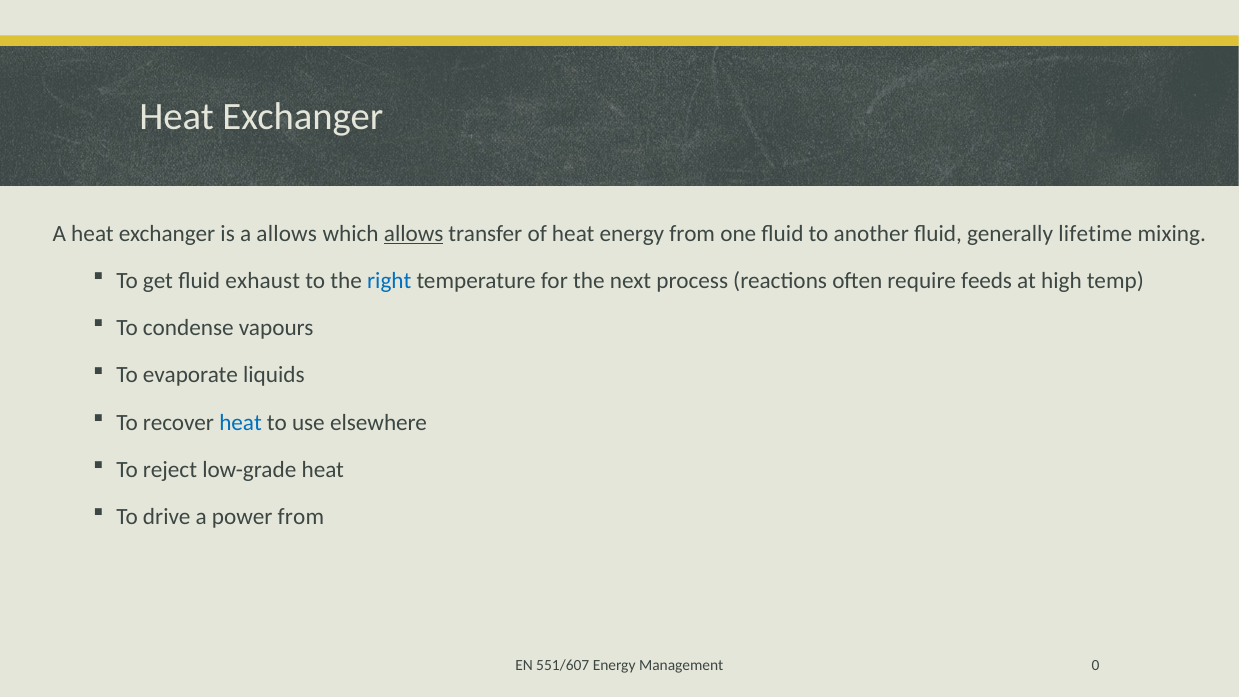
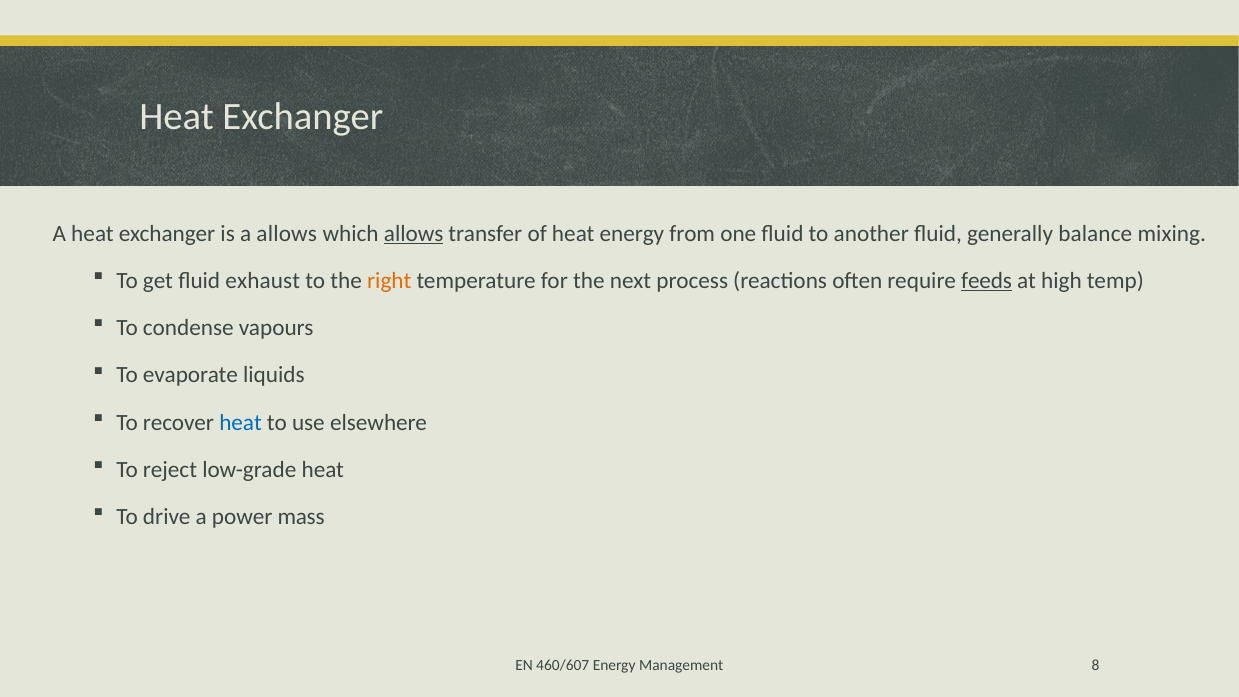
lifetime: lifetime -> balance
right colour: blue -> orange
feeds underline: none -> present
power from: from -> mass
551/607: 551/607 -> 460/607
0: 0 -> 8
